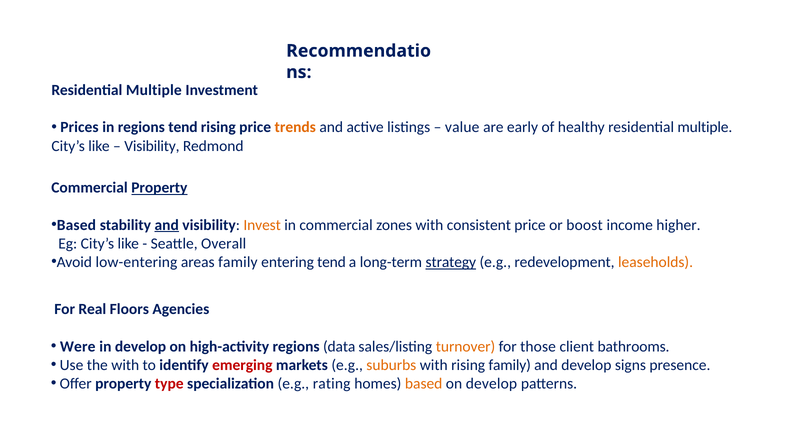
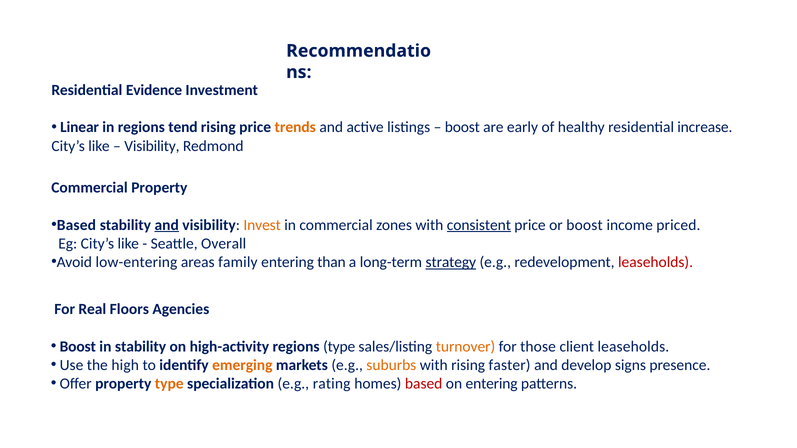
Multiple at (154, 90): Multiple -> Evidence
Prices: Prices -> Linear
value at (462, 127): value -> boost
healthy residential multiple: multiple -> increase
Property at (159, 188) underline: present -> none
consistent underline: none -> present
higher: higher -> priced
entering tend: tend -> than
leaseholds at (656, 262) colour: orange -> red
Were at (78, 347): Were -> Boost
in develop: develop -> stability
regions data: data -> type
client bathrooms: bathrooms -> leaseholds
the with: with -> high
emerging colour: red -> orange
rising family: family -> faster
type at (169, 384) colour: red -> orange
based at (424, 384) colour: orange -> red
on develop: develop -> entering
